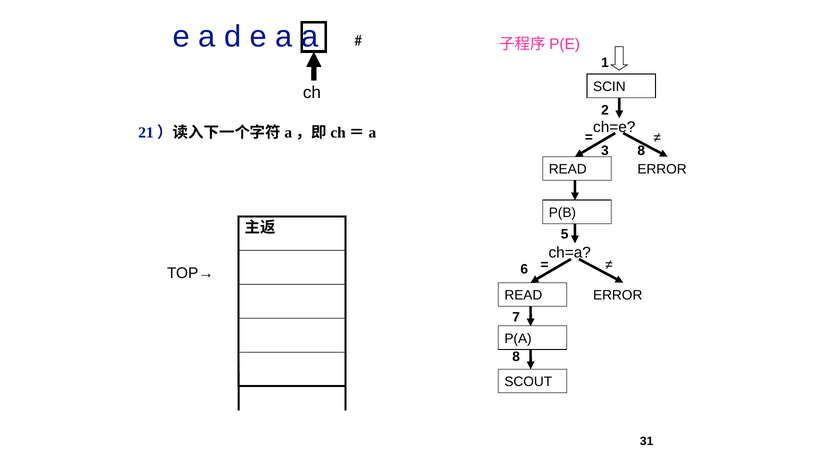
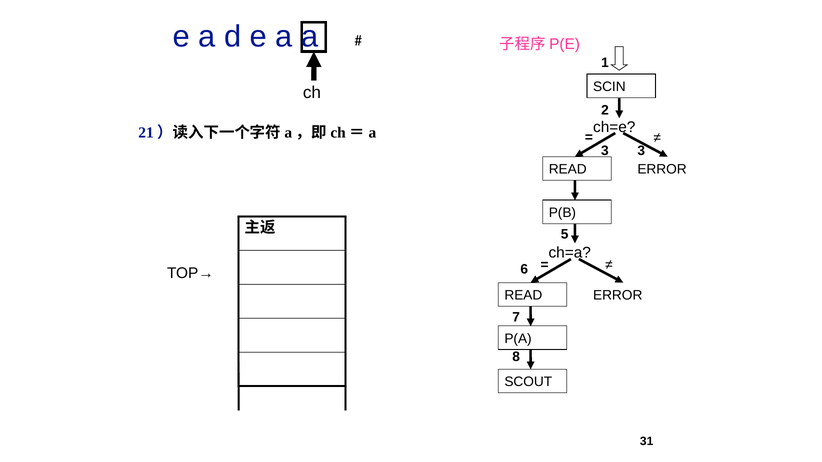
3 8: 8 -> 3
